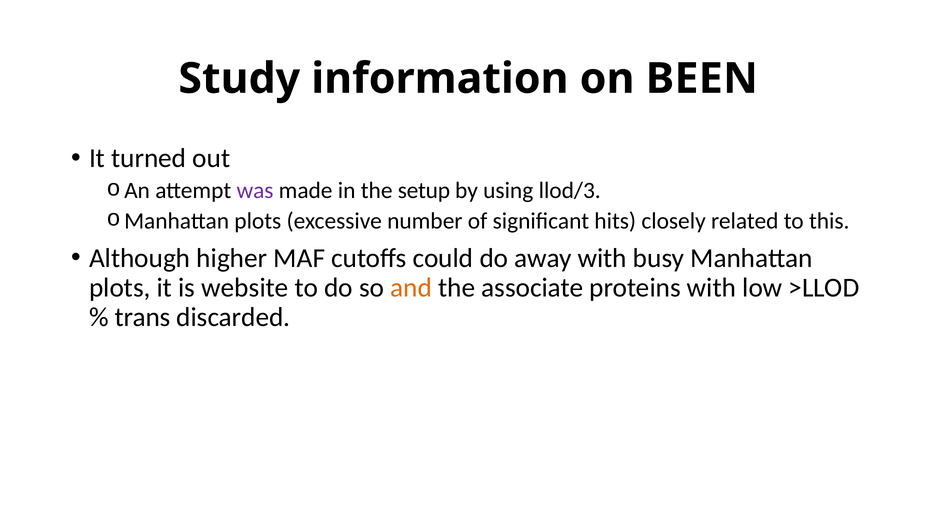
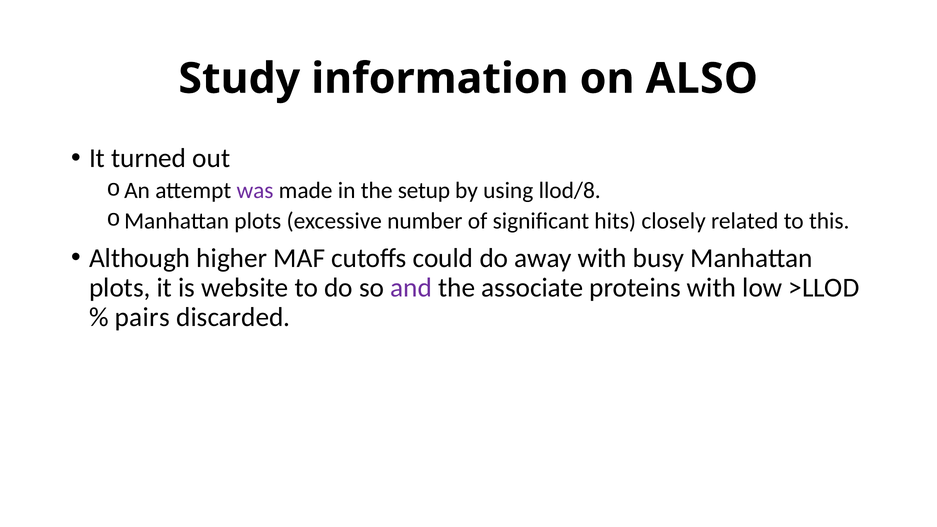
BEEN: BEEN -> ALSO
llod/3: llod/3 -> llod/8
and colour: orange -> purple
trans: trans -> pairs
